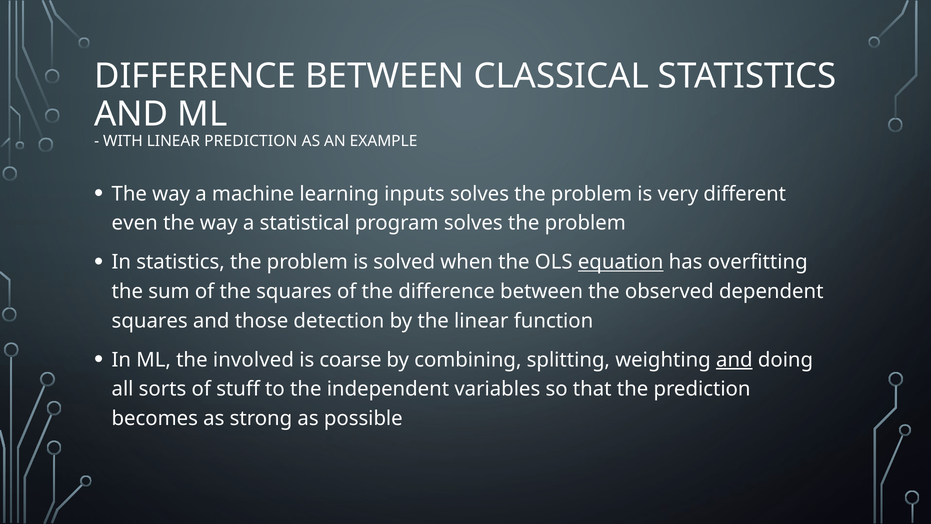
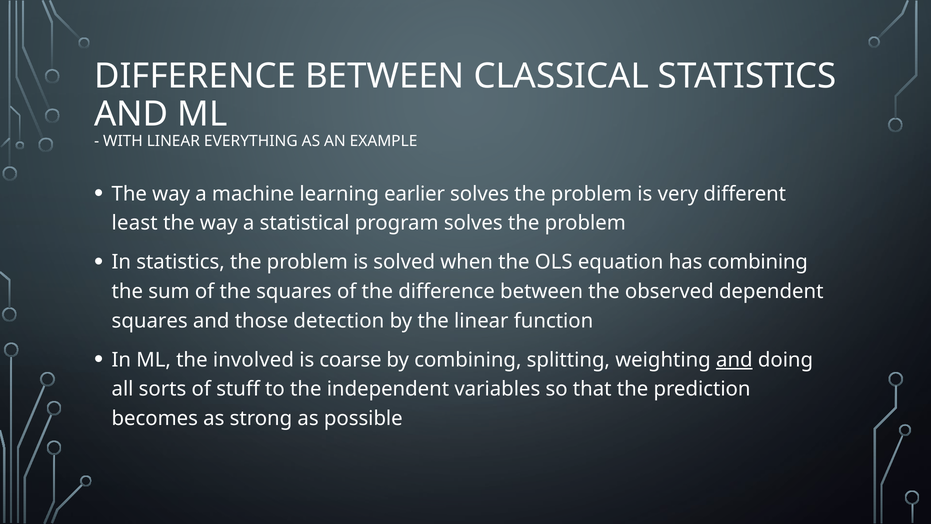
LINEAR PREDICTION: PREDICTION -> EVERYTHING
inputs: inputs -> earlier
even: even -> least
equation underline: present -> none
has overfitting: overfitting -> combining
